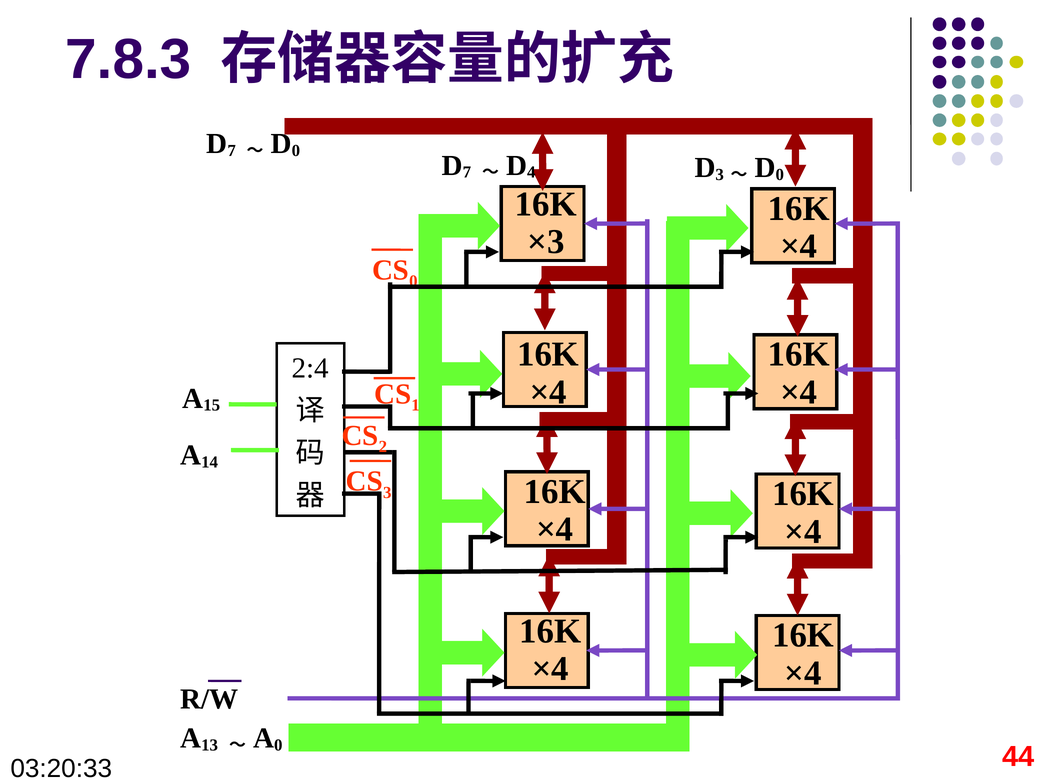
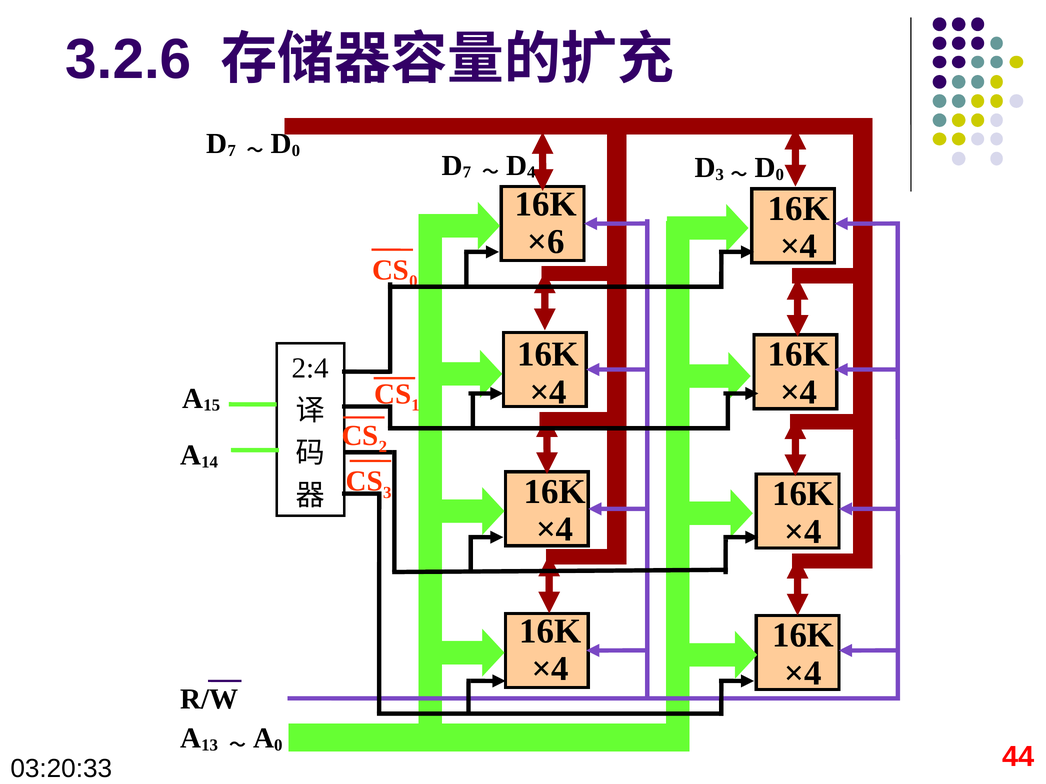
7.8.3: 7.8.3 -> 3.2.6
×3: ×3 -> ×6
